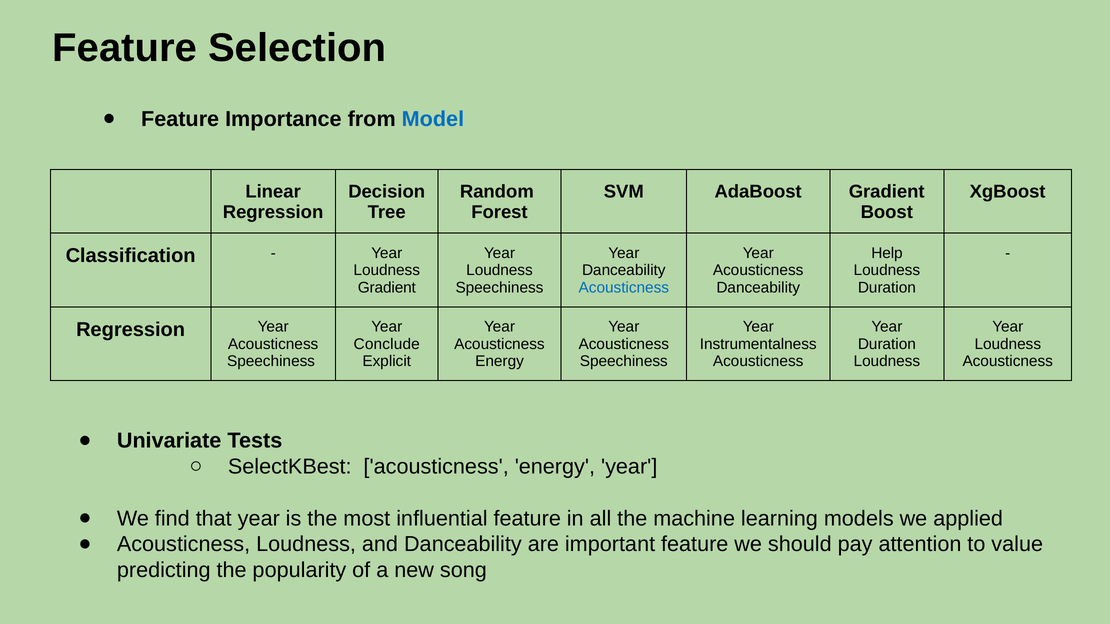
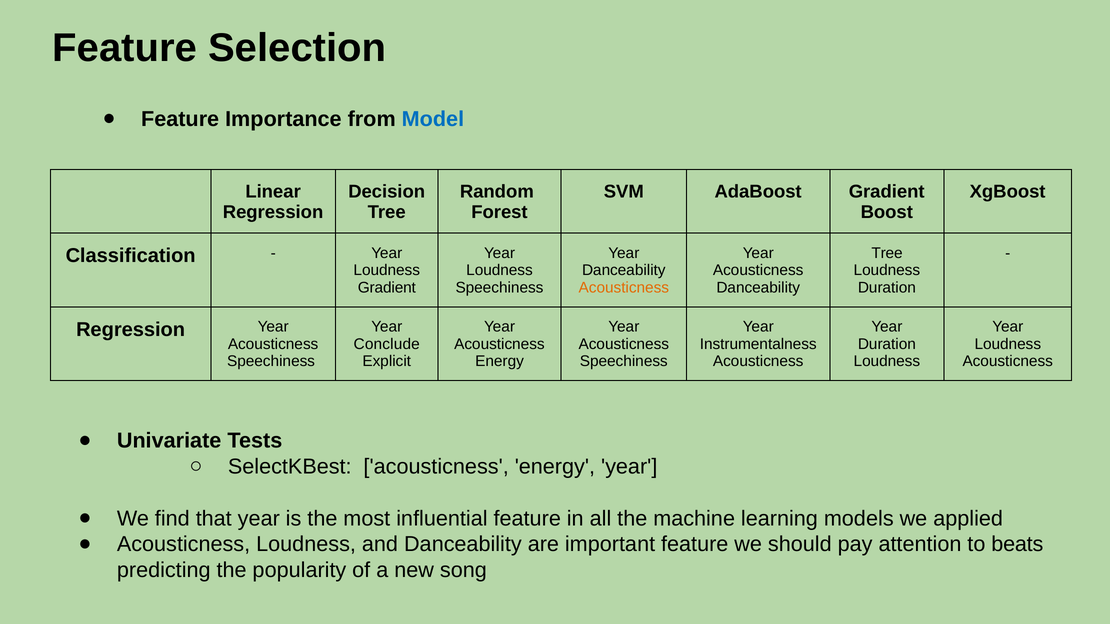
Help at (887, 253): Help -> Tree
Acousticness at (624, 288) colour: blue -> orange
value: value -> beats
